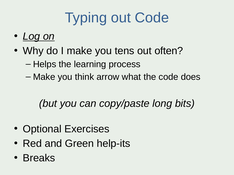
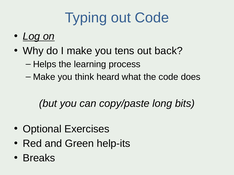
often: often -> back
arrow: arrow -> heard
